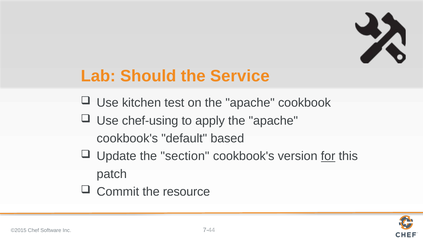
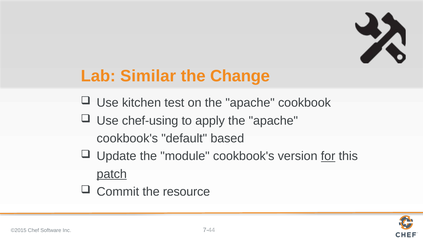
Should: Should -> Similar
Service: Service -> Change
section: section -> module
patch underline: none -> present
